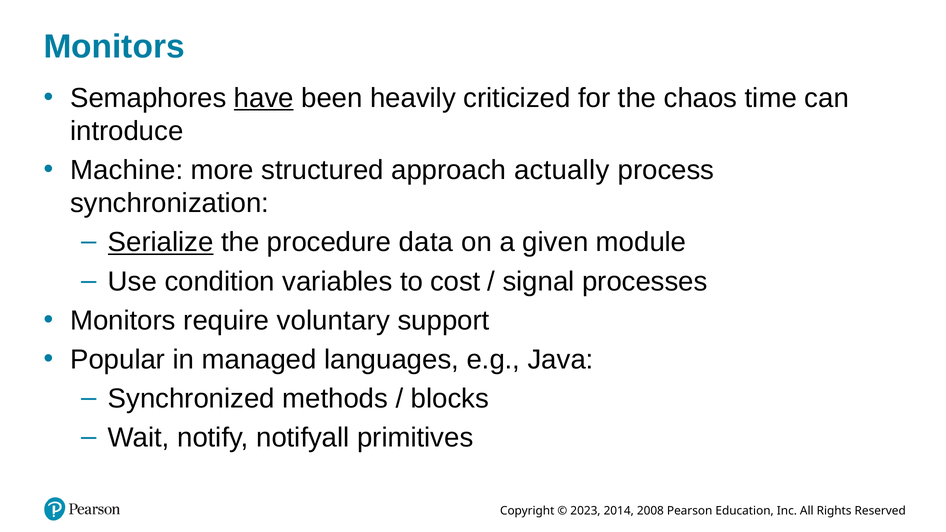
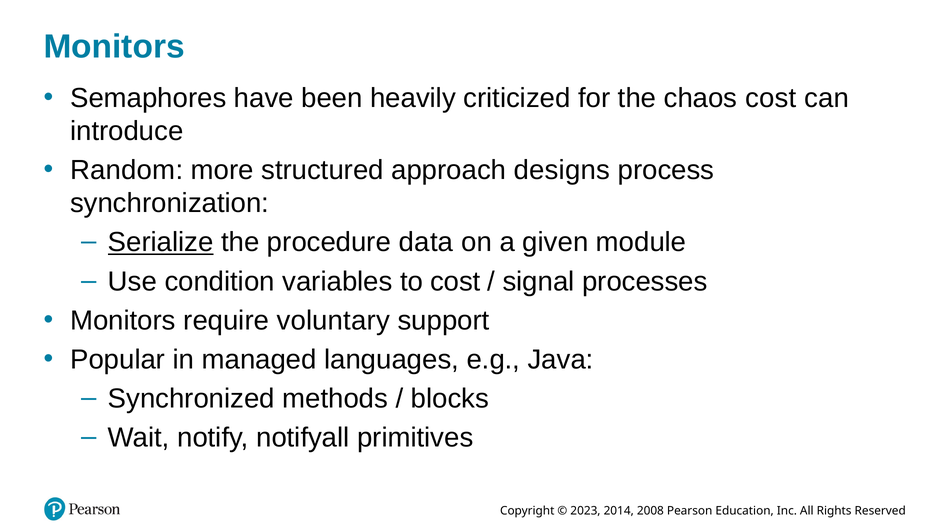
have underline: present -> none
chaos time: time -> cost
Machine: Machine -> Random
actually: actually -> designs
